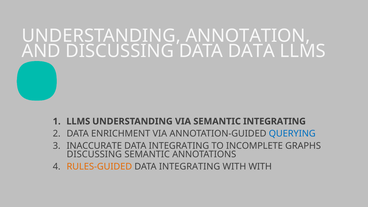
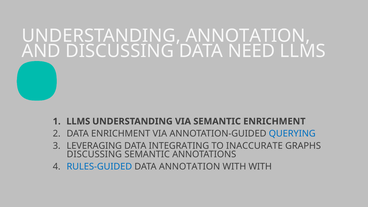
DATA DATA: DATA -> NEED
SEMANTIC INTEGRATING: INTEGRATING -> ENRICHMENT
INACCURATE: INACCURATE -> LEVERAGING
INCOMPLETE: INCOMPLETE -> INACCURATE
RULES-GUIDED colour: orange -> blue
INTEGRATING at (190, 167): INTEGRATING -> ANNOTATION
